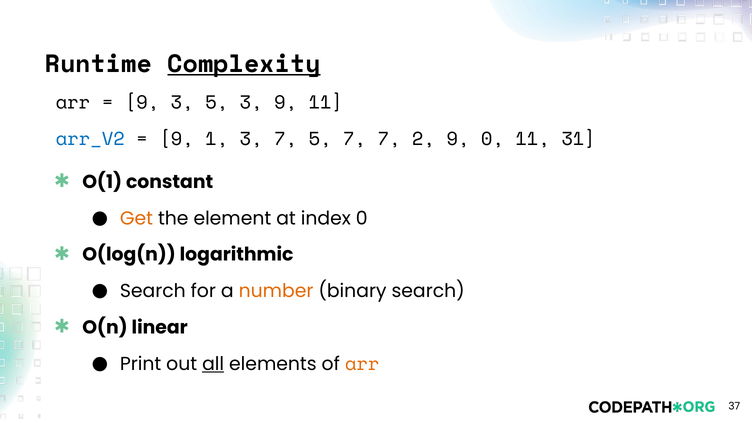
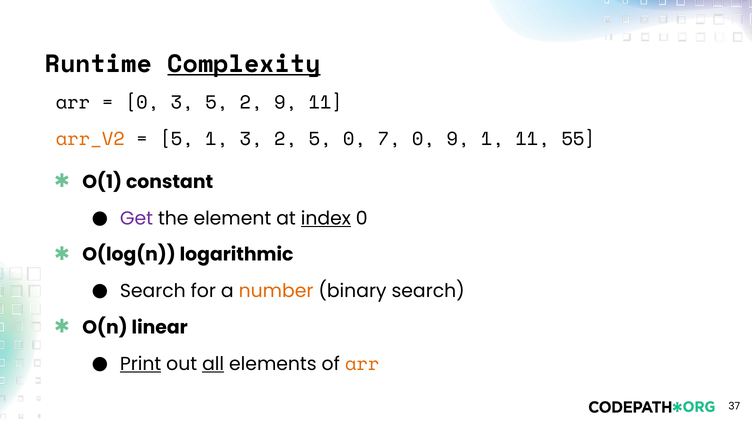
9 at (142, 103): 9 -> 0
5 3: 3 -> 2
arr_V2 colour: blue -> orange
9 at (176, 139): 9 -> 5
3 7: 7 -> 2
5 7: 7 -> 0
7 2: 2 -> 0
9 0: 0 -> 1
31: 31 -> 55
Get colour: orange -> purple
index underline: none -> present
Print underline: none -> present
